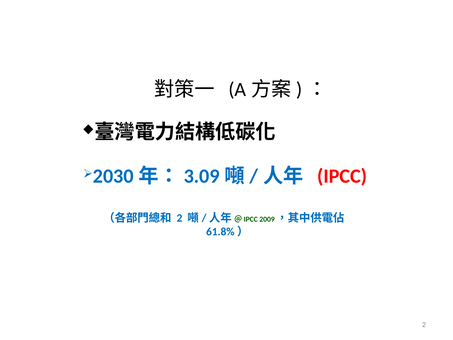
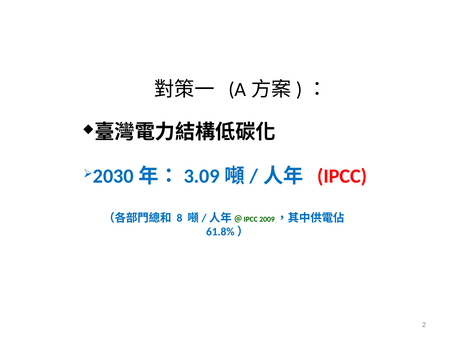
2 at (180, 218): 2 -> 8
